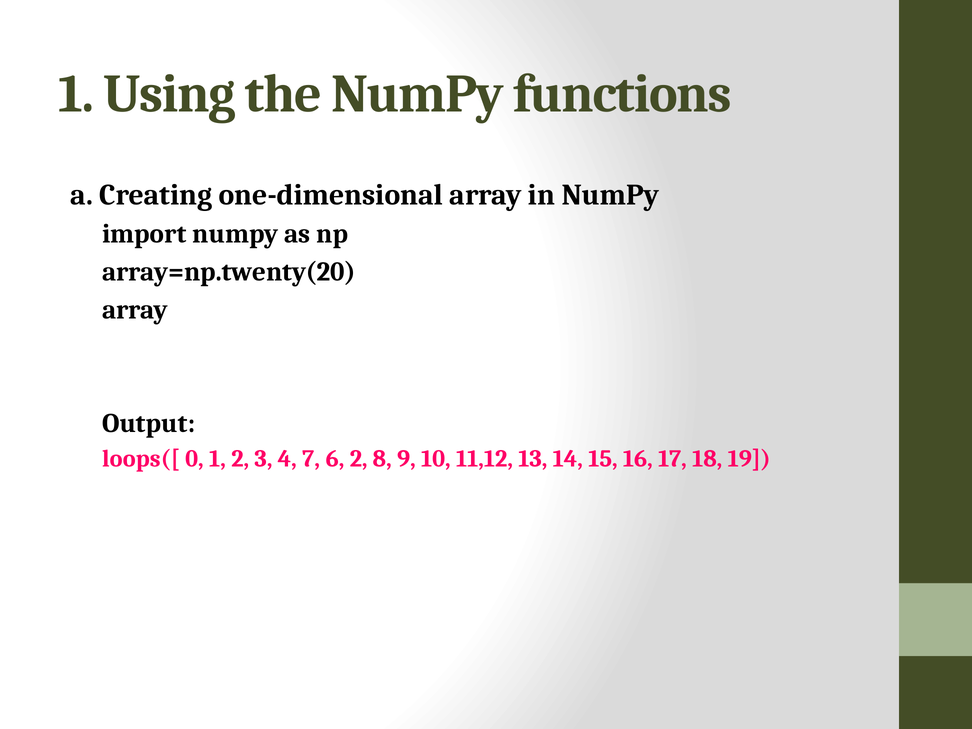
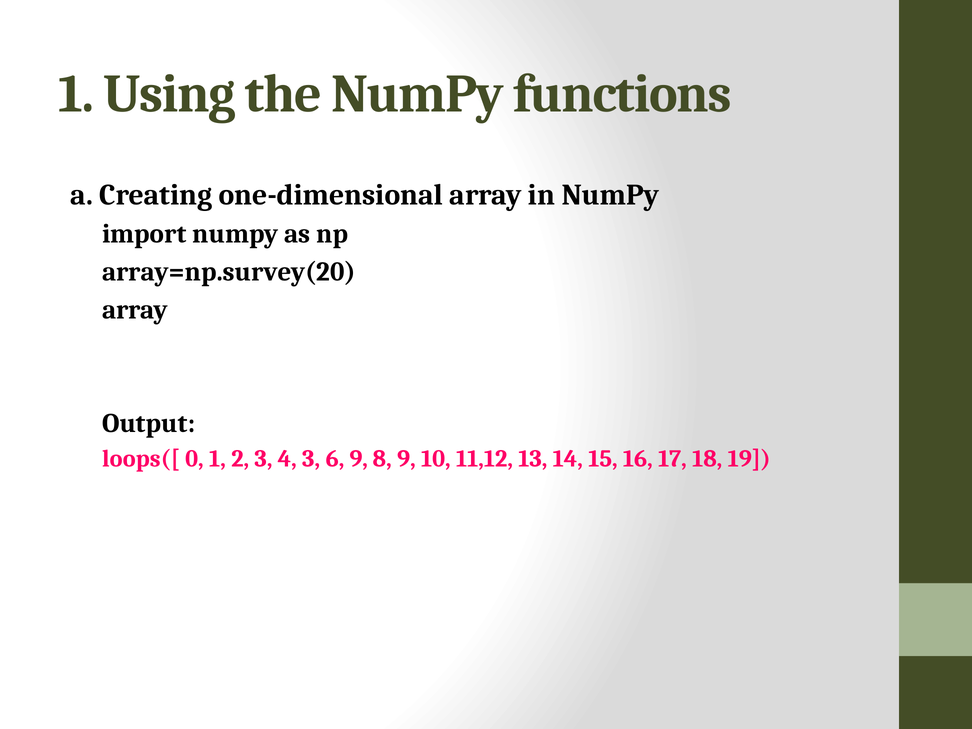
array=np.twenty(20: array=np.twenty(20 -> array=np.survey(20
4 7: 7 -> 3
6 2: 2 -> 9
